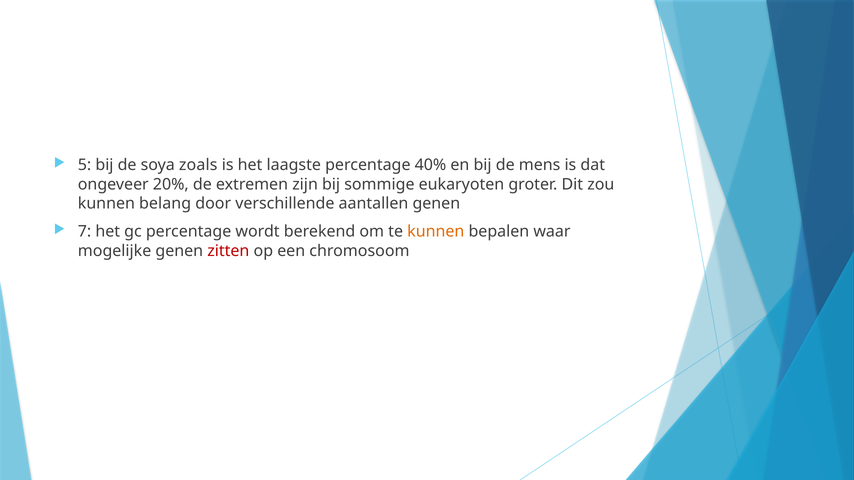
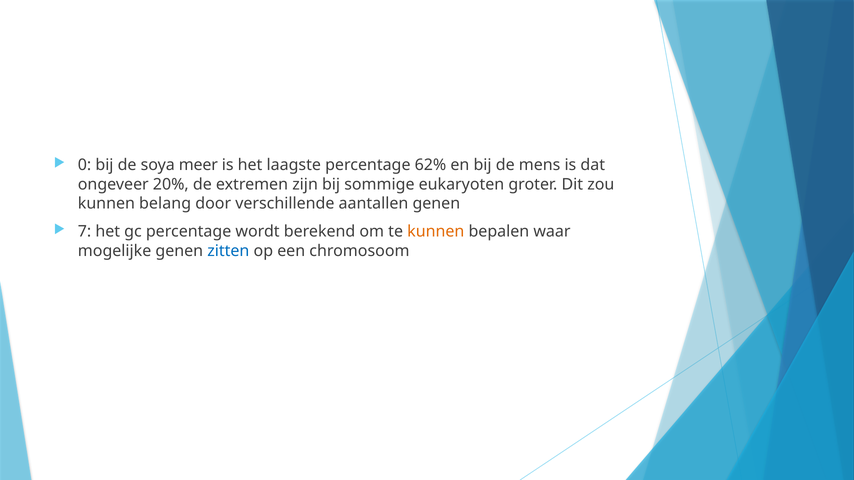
5: 5 -> 0
zoals: zoals -> meer
40%: 40% -> 62%
zitten colour: red -> blue
